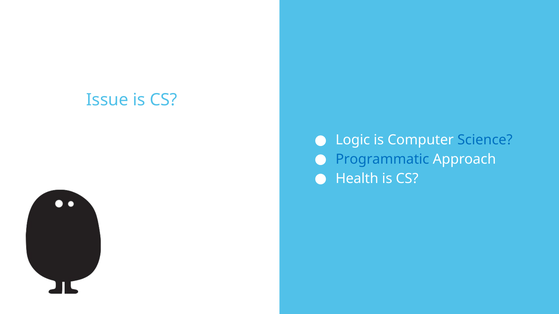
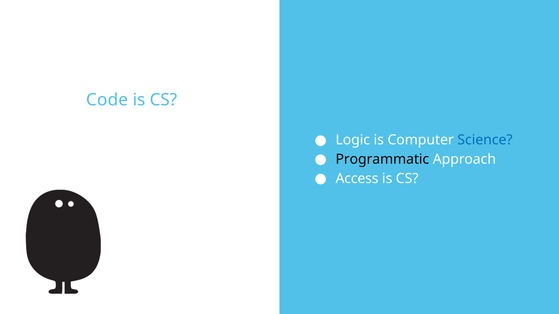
Issue: Issue -> Code
Programmatic colour: blue -> black
Health: Health -> Access
